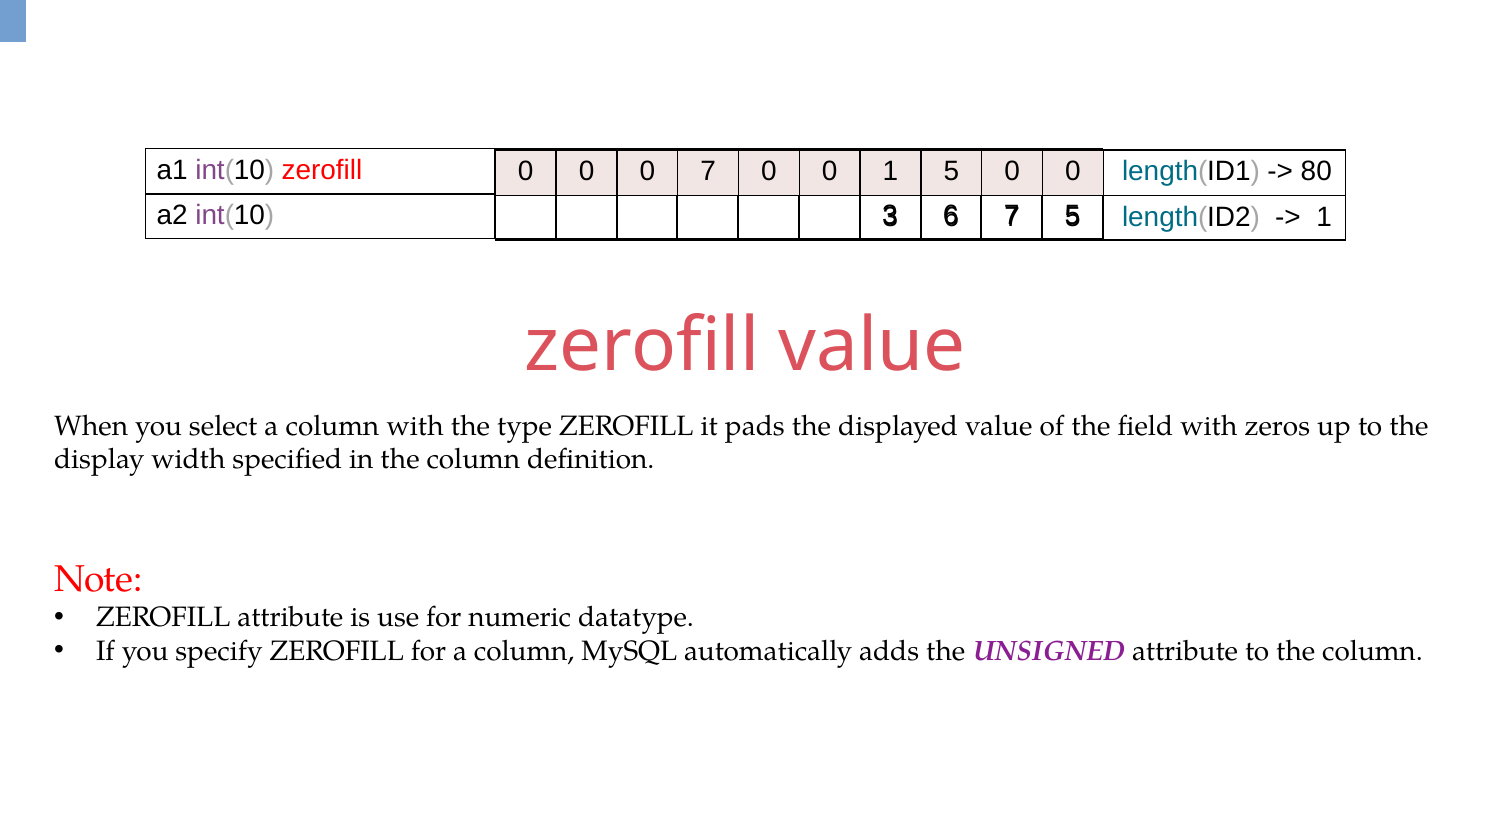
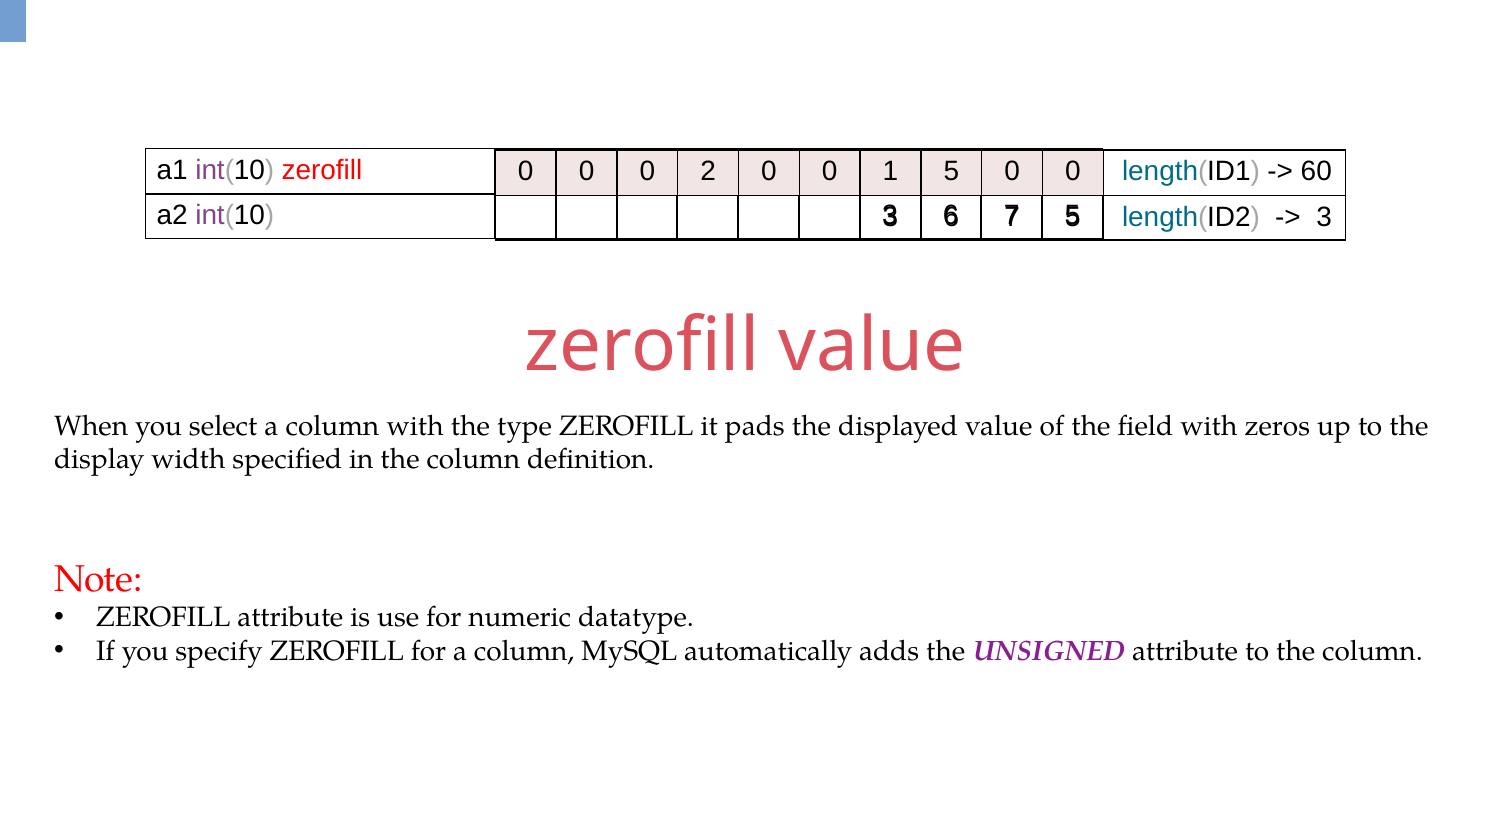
0 7: 7 -> 2
80: 80 -> 60
1 at (1324, 217): 1 -> 3
